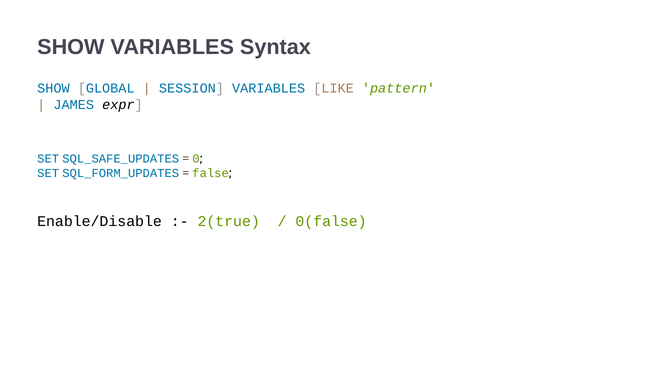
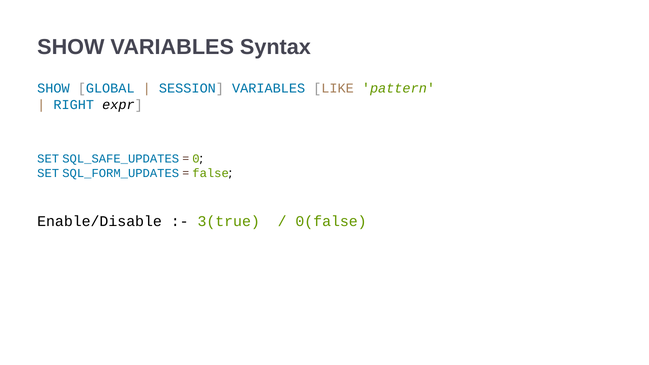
JAMES: JAMES -> RIGHT
2(true: 2(true -> 3(true
